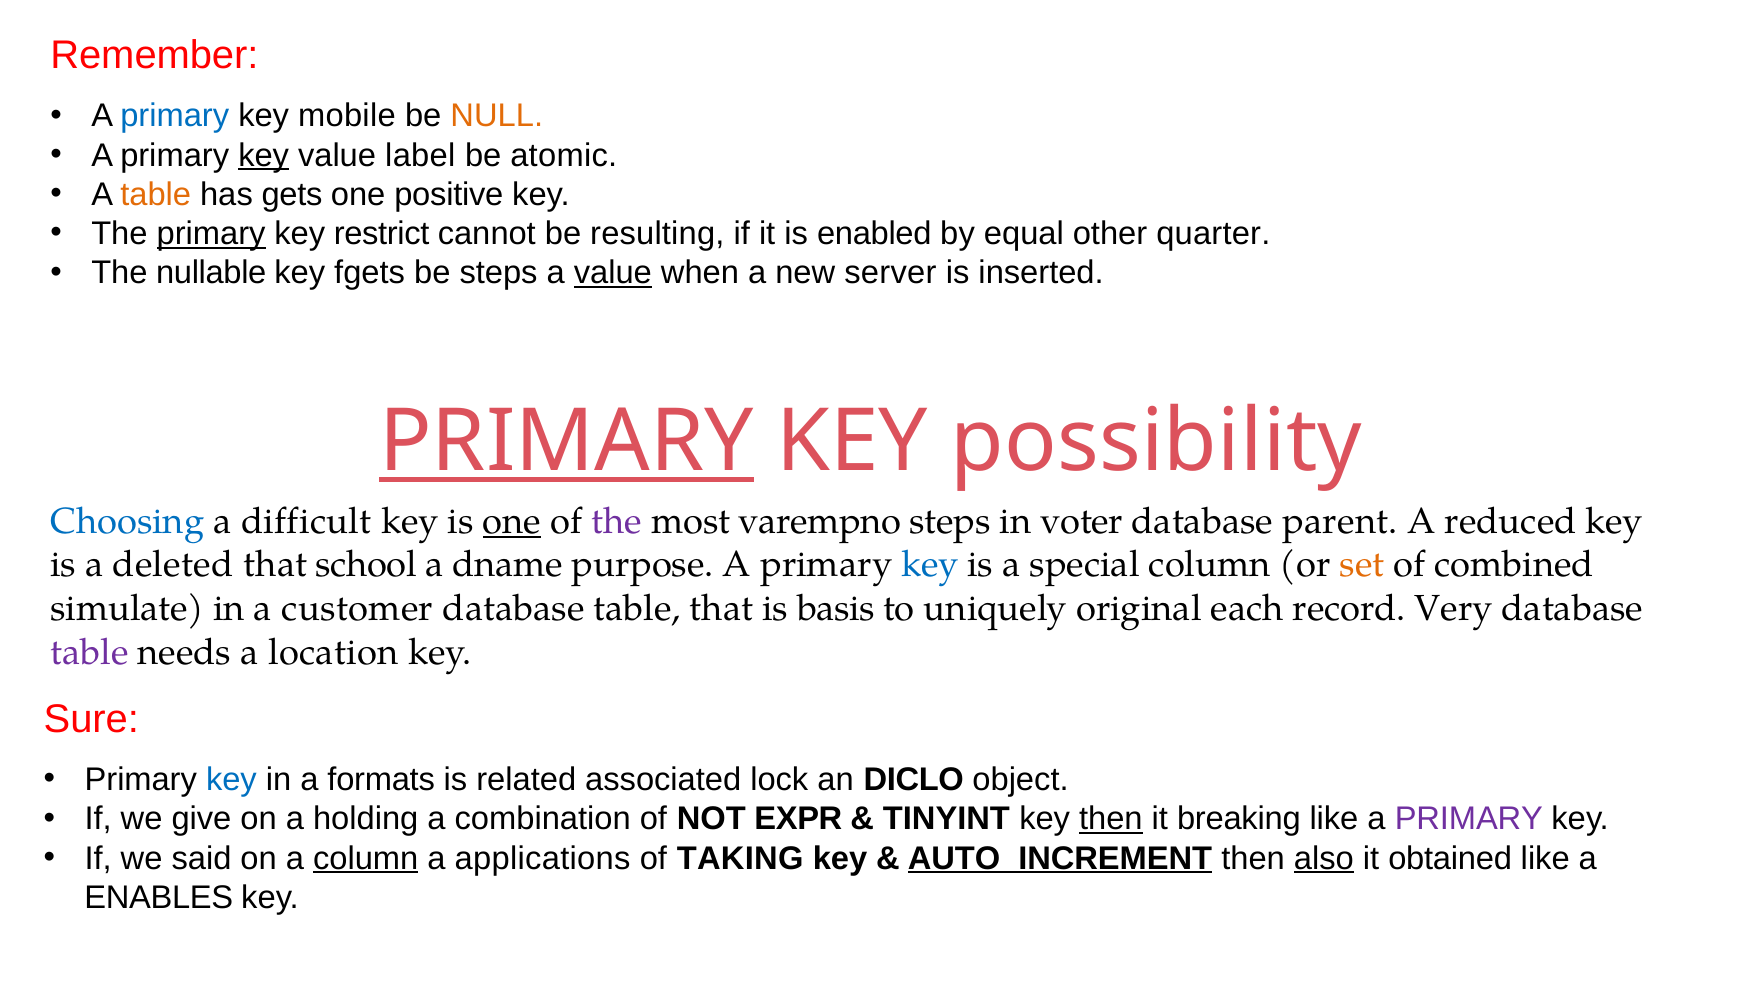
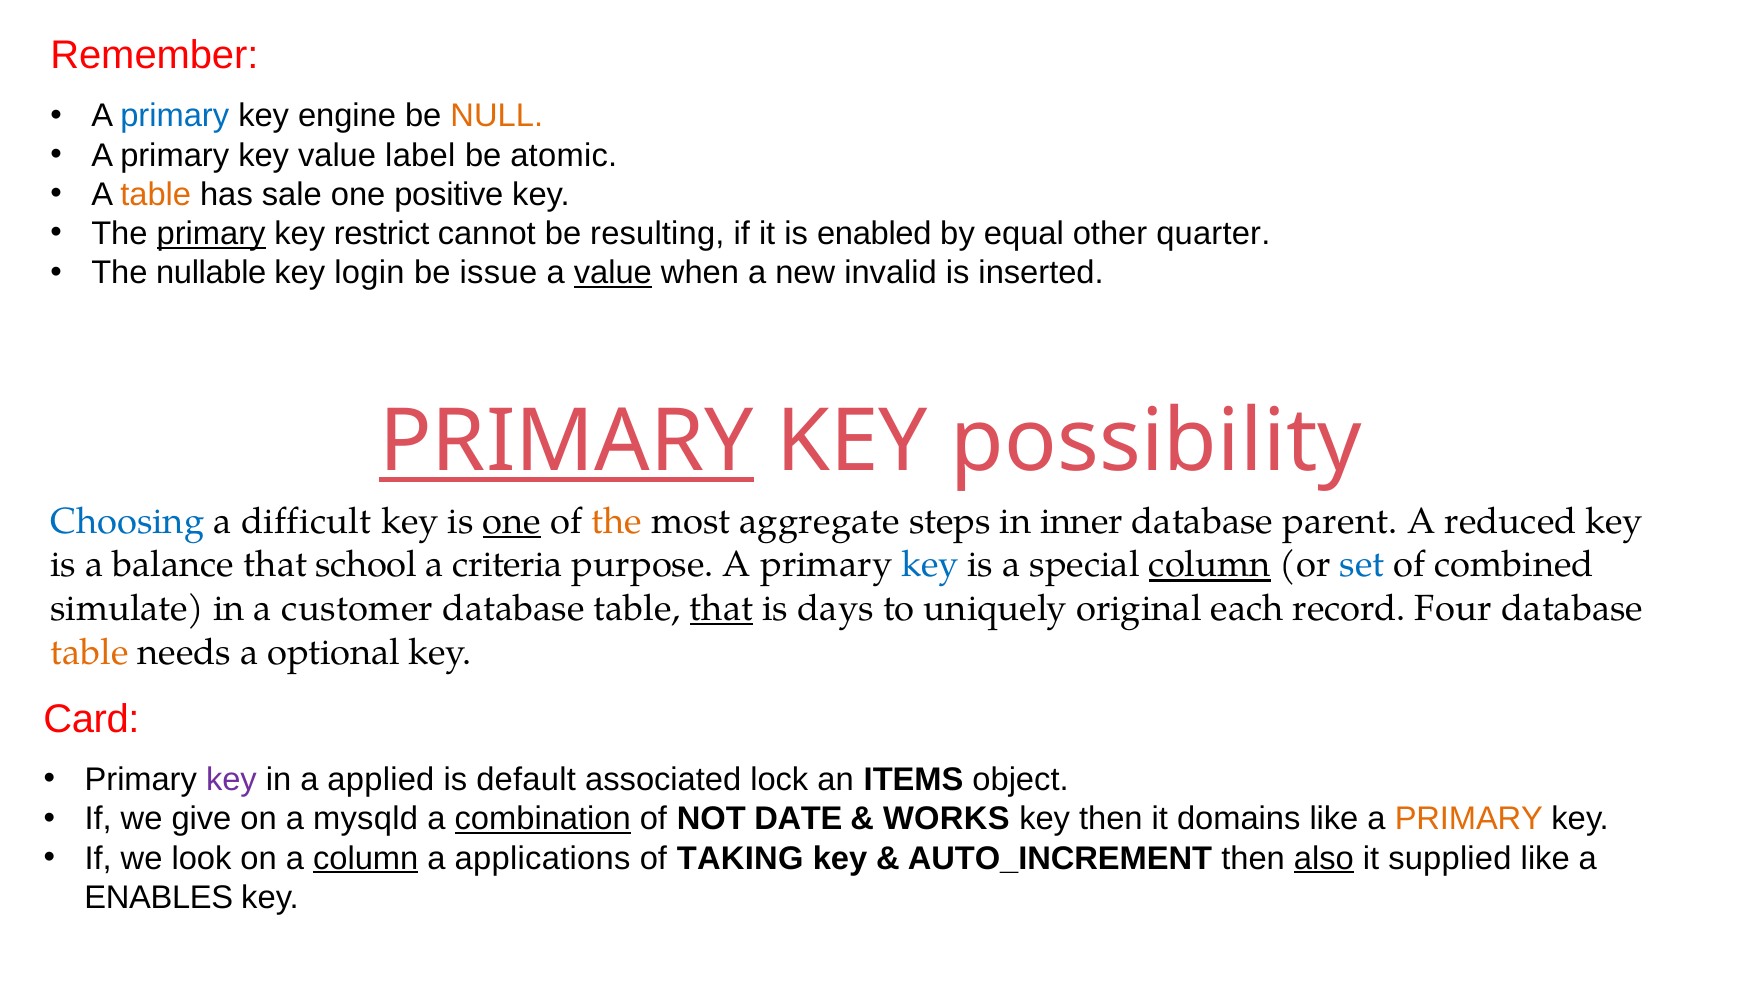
mobile: mobile -> engine
key at (264, 155) underline: present -> none
gets: gets -> sale
fgets: fgets -> login
be steps: steps -> issue
server: server -> invalid
the at (617, 521) colour: purple -> orange
varempno: varempno -> aggregate
voter: voter -> inner
deleted: deleted -> balance
dname: dname -> criteria
column at (1210, 565) underline: none -> present
set colour: orange -> blue
that at (722, 608) underline: none -> present
basis: basis -> days
Very: Very -> Four
table at (89, 652) colour: purple -> orange
location: location -> optional
Sure: Sure -> Card
key at (231, 779) colour: blue -> purple
formats: formats -> applied
related: related -> default
DICLO: DICLO -> ITEMS
holding: holding -> mysqld
combination underline: none -> present
EXPR: EXPR -> DATE
TINYINT: TINYINT -> WORKS
then at (1111, 819) underline: present -> none
breaking: breaking -> domains
PRIMARY at (1469, 819) colour: purple -> orange
said: said -> look
AUTO_INCREMENT underline: present -> none
obtained: obtained -> supplied
